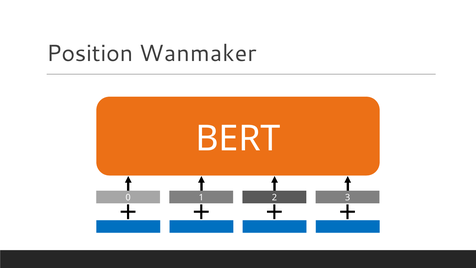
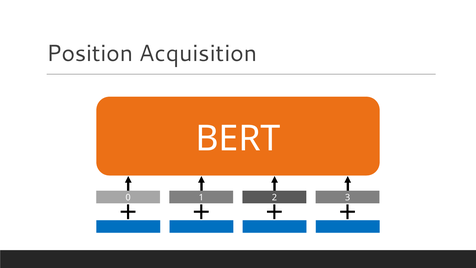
Wanmaker: Wanmaker -> Acquisition
